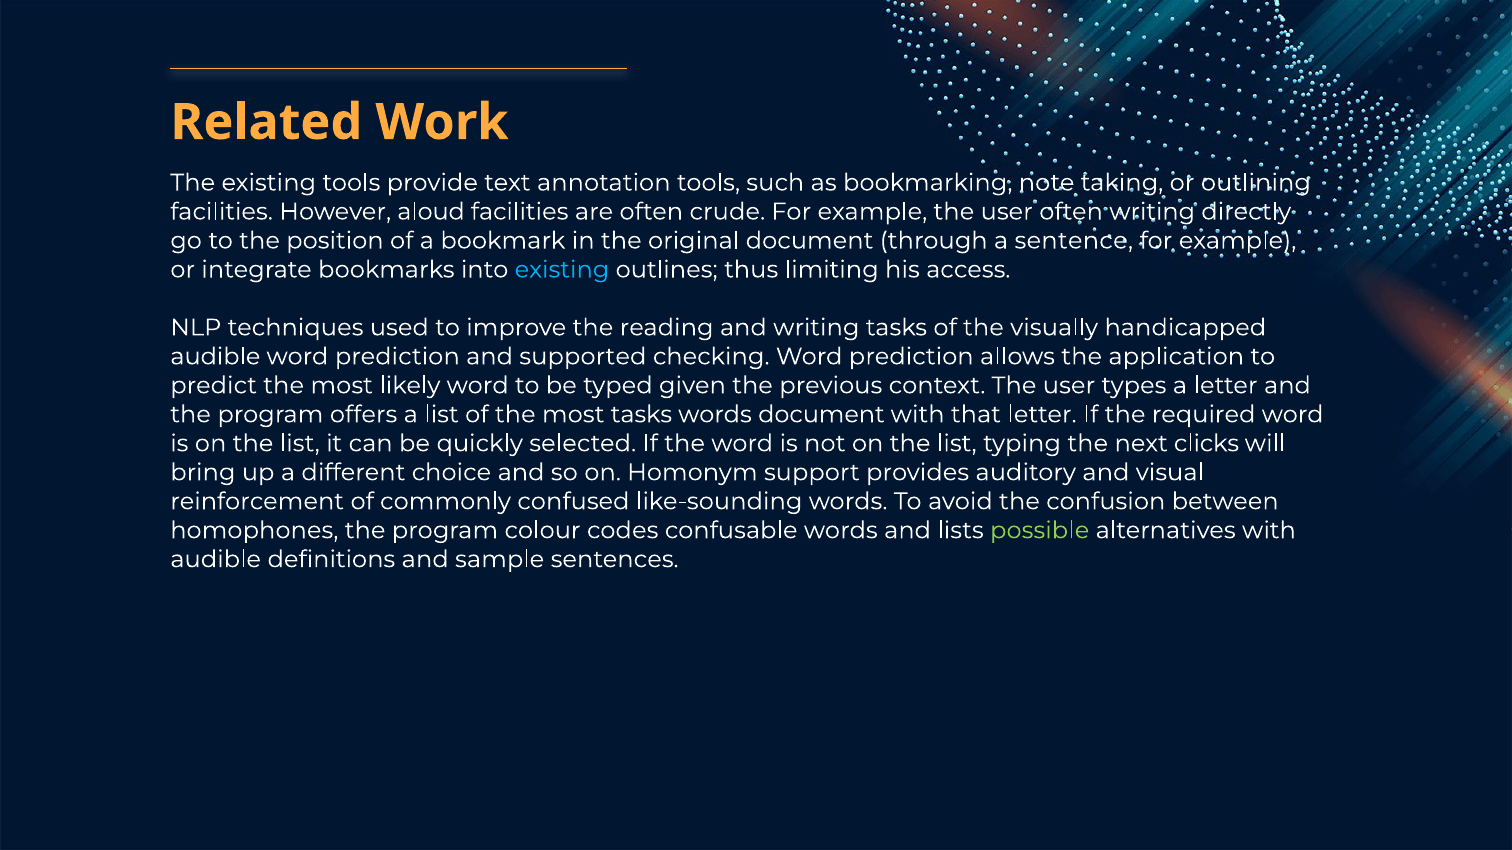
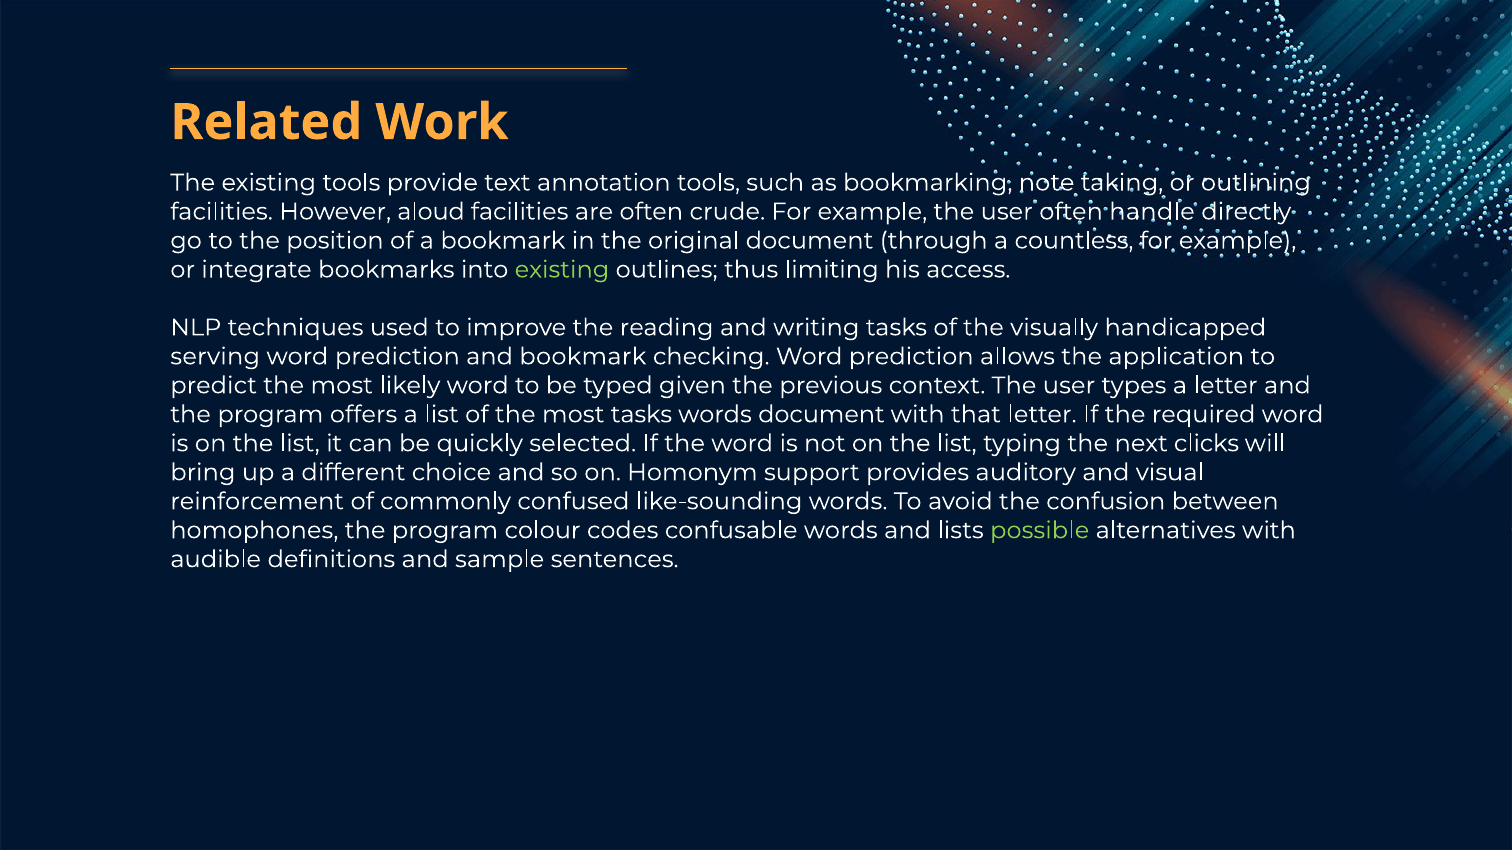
often writing: writing -> handle
sentence: sentence -> countless
existing at (562, 270) colour: light blue -> light green
audible at (215, 357): audible -> serving
and supported: supported -> bookmark
